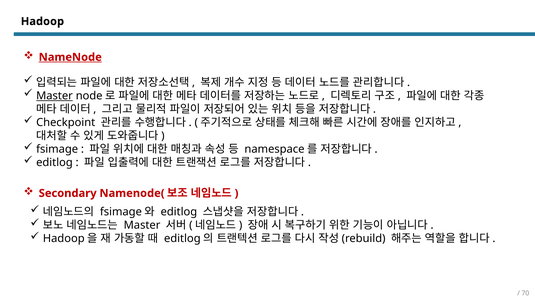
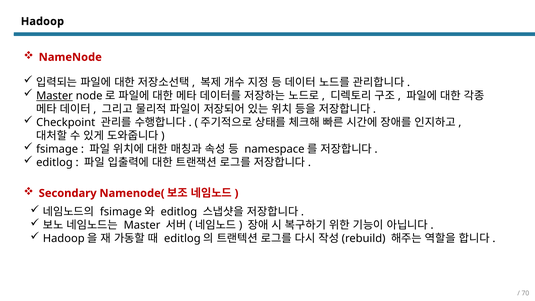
NameNode underline: present -> none
